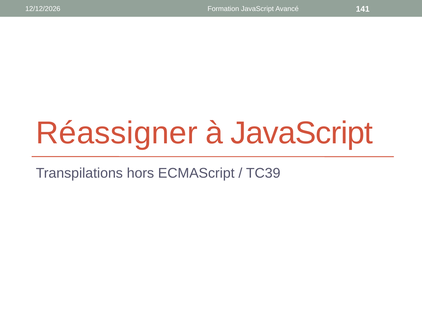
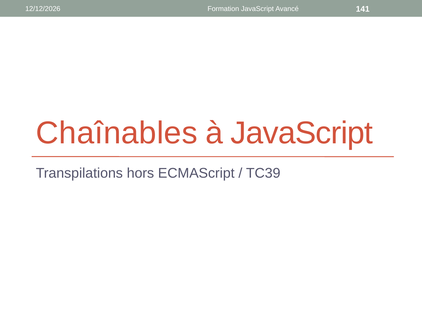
Réassigner: Réassigner -> Chaînables
